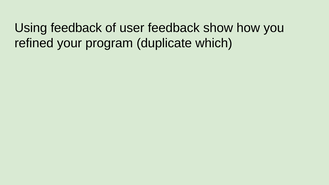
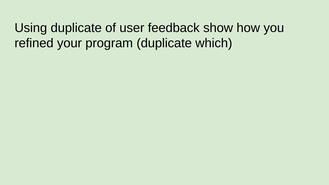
Using feedback: feedback -> duplicate
